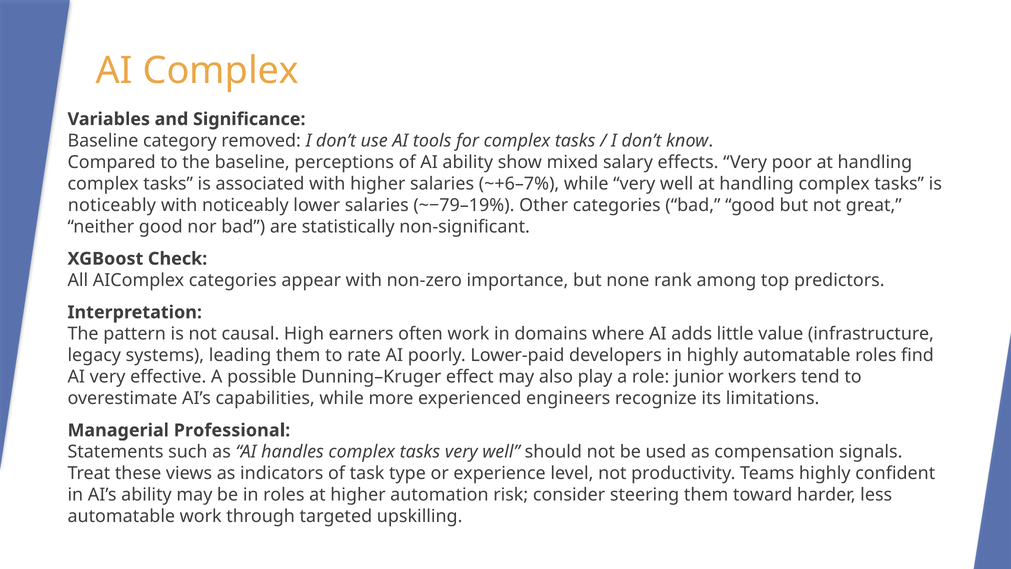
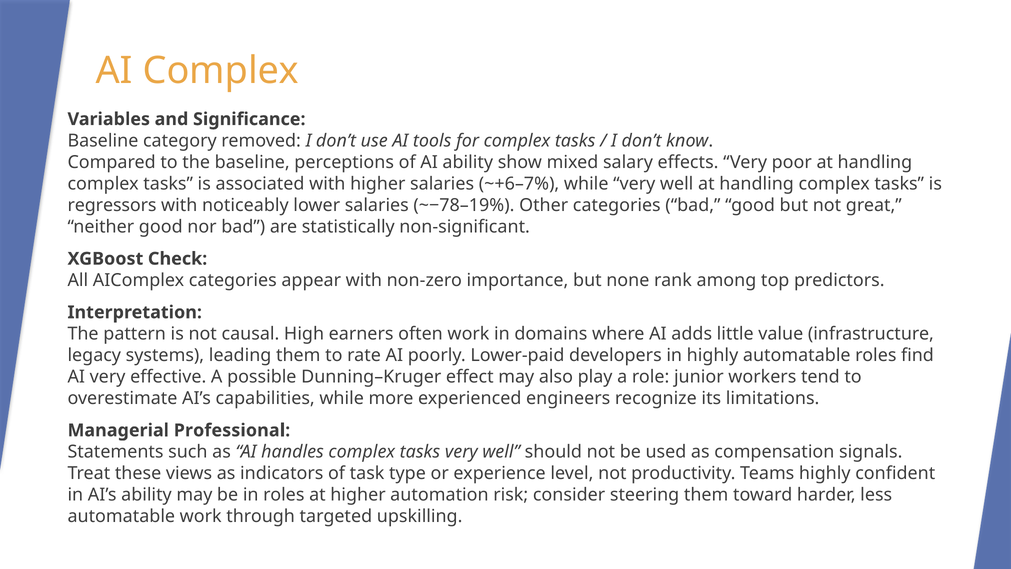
noticeably at (112, 205): noticeably -> regressors
~−79–19%: ~−79–19% -> ~−78–19%
